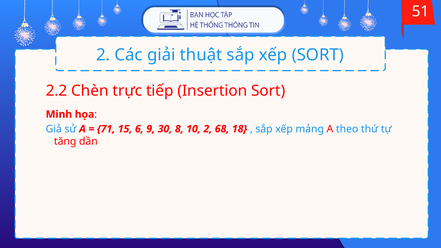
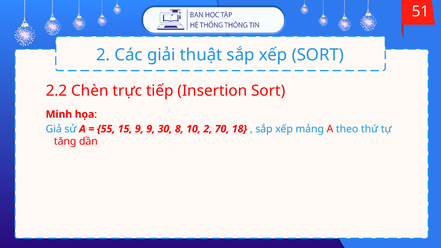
71: 71 -> 55
15 6: 6 -> 9
68: 68 -> 70
